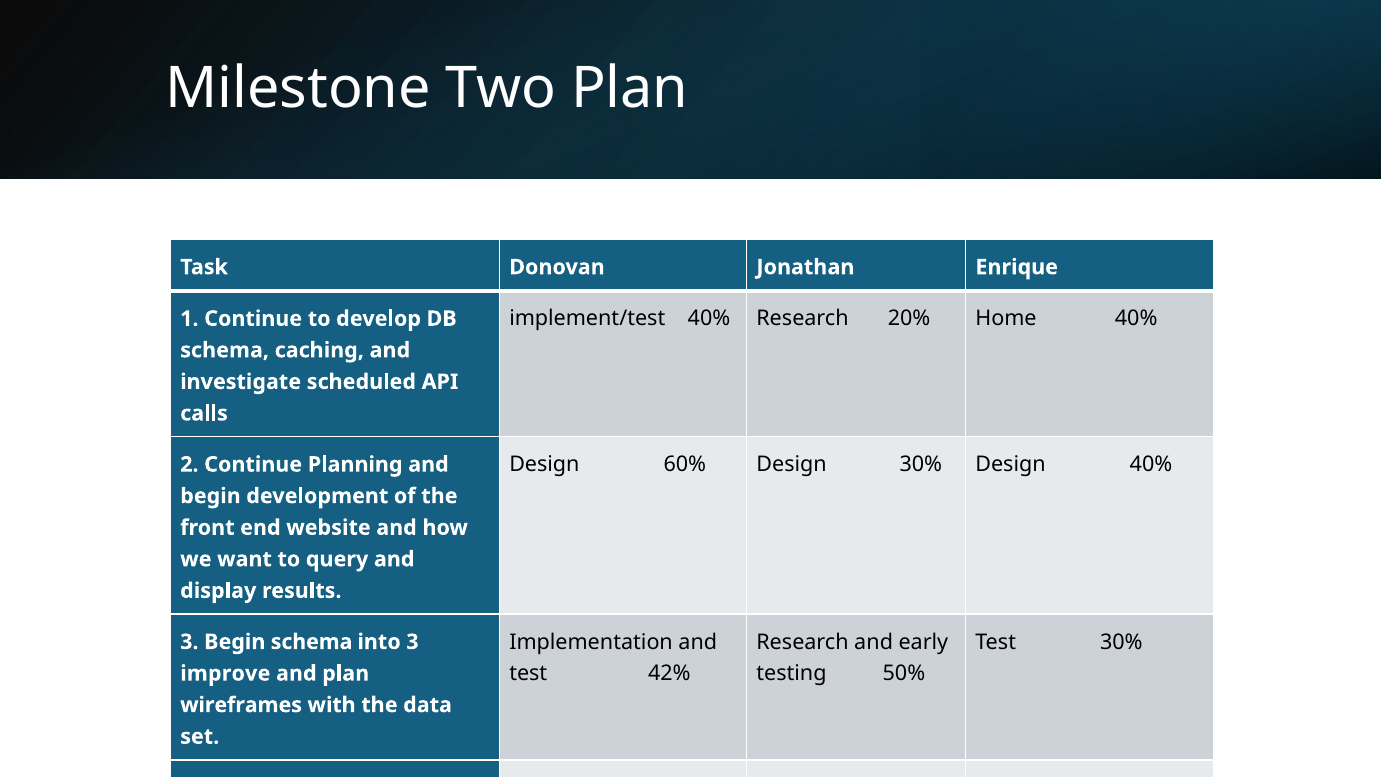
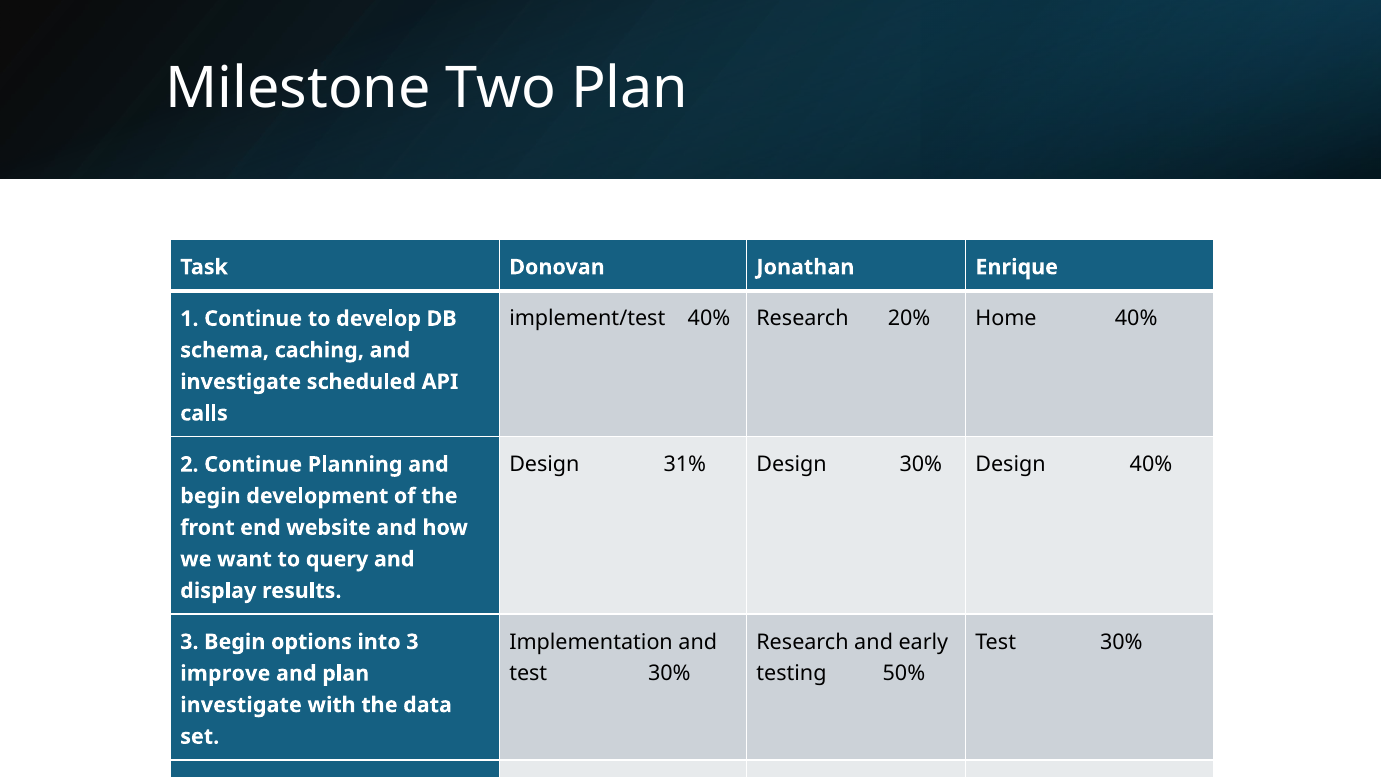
60%: 60% -> 31%
Begin schema: schema -> options
42% at (669, 673): 42% -> 30%
wireframes at (241, 705): wireframes -> investigate
